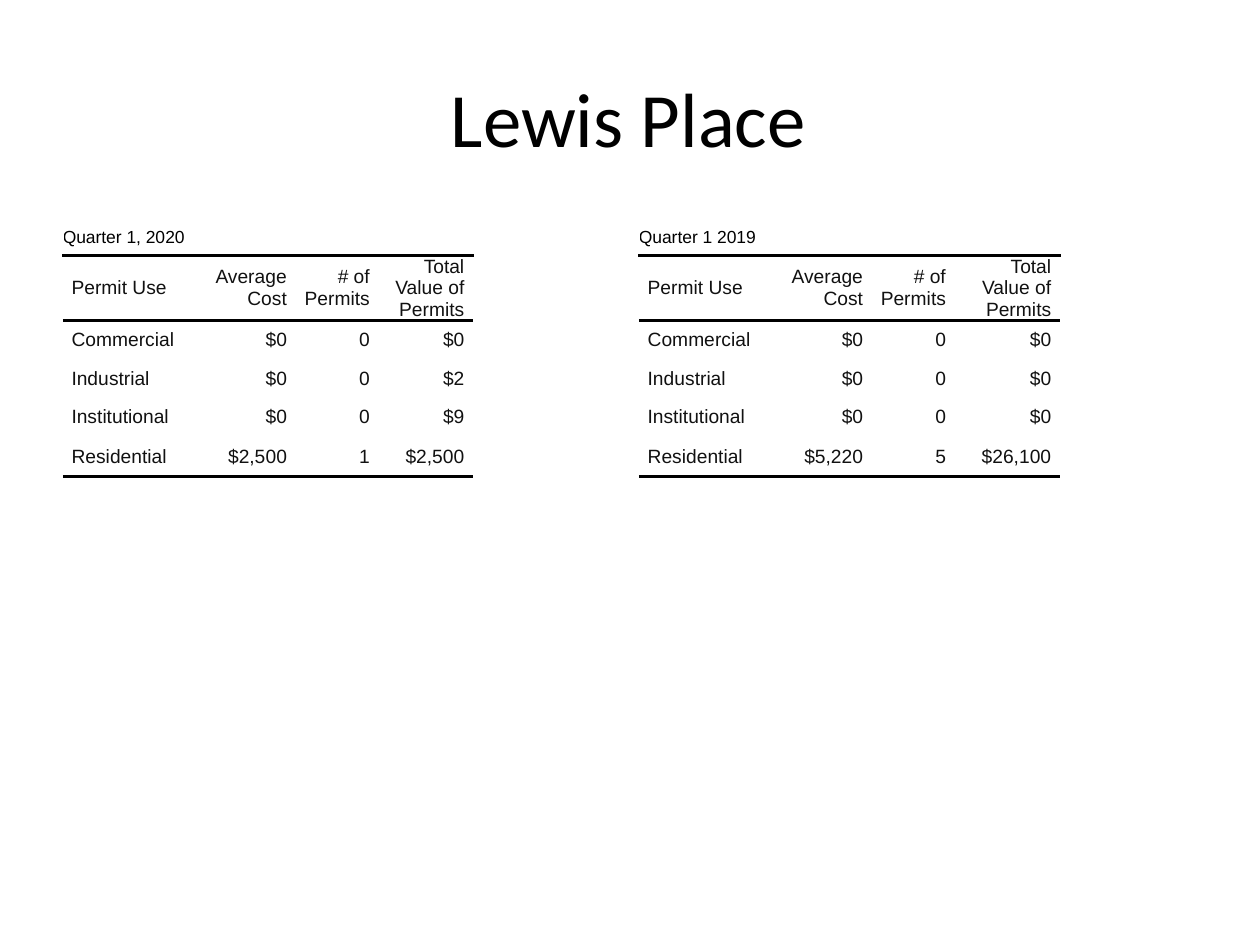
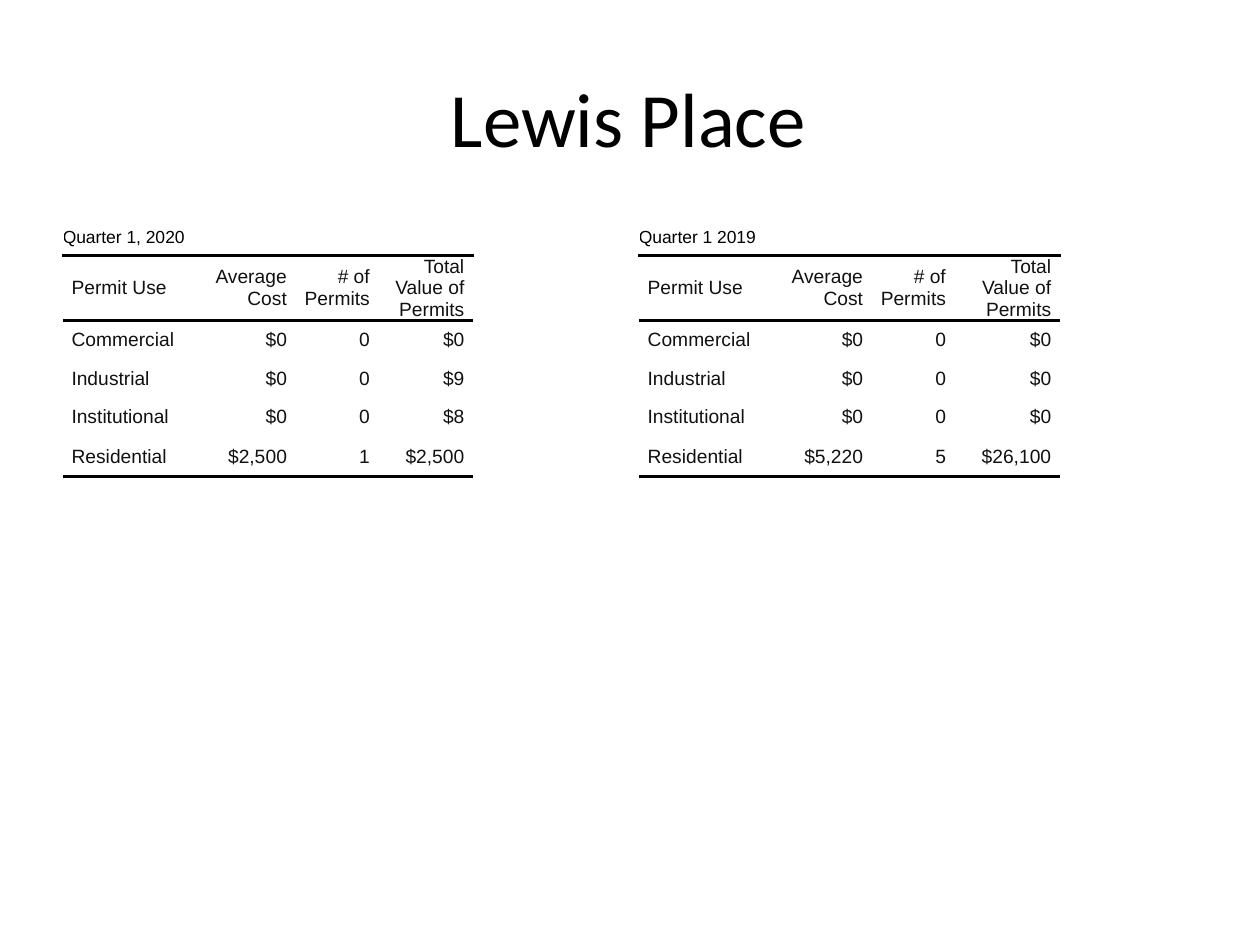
$2: $2 -> $9
$9: $9 -> $8
